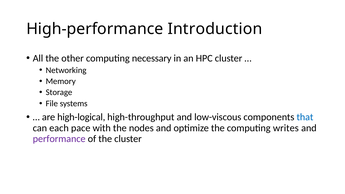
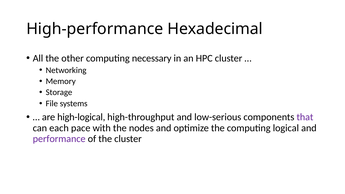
Introduction: Introduction -> Hexadecimal
low-viscous: low-viscous -> low-serious
that colour: blue -> purple
writes: writes -> logical
